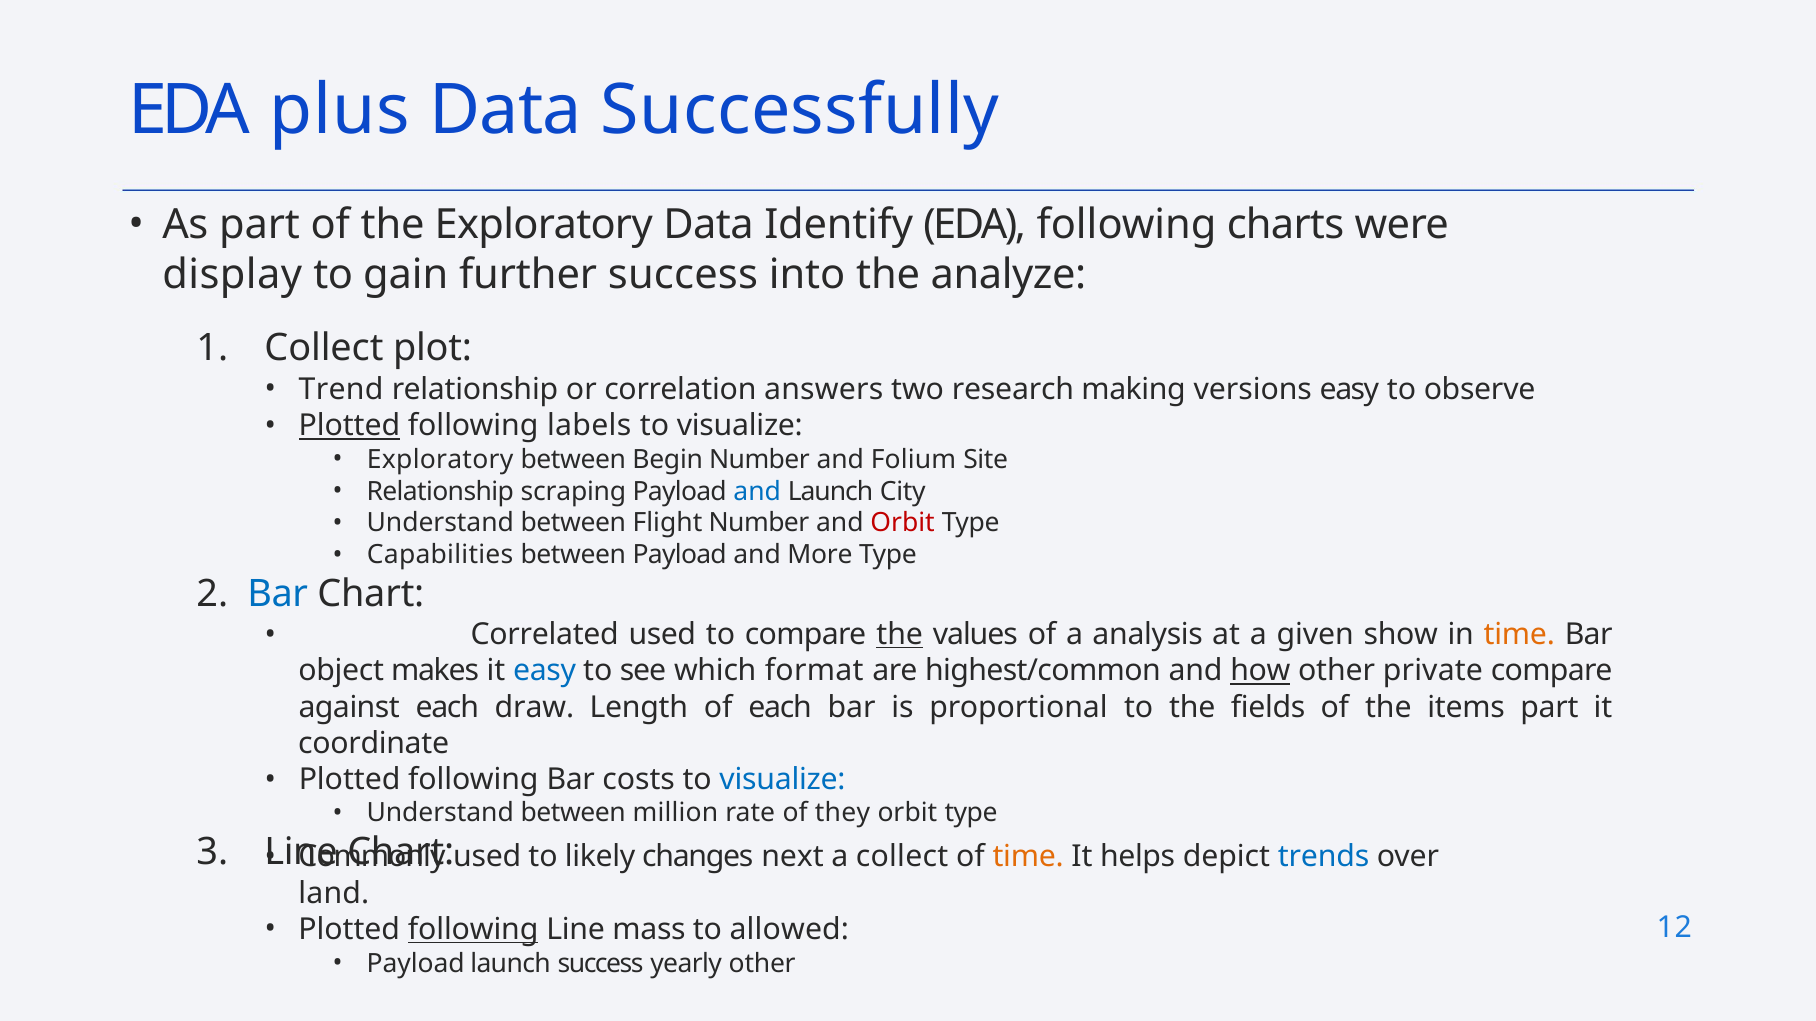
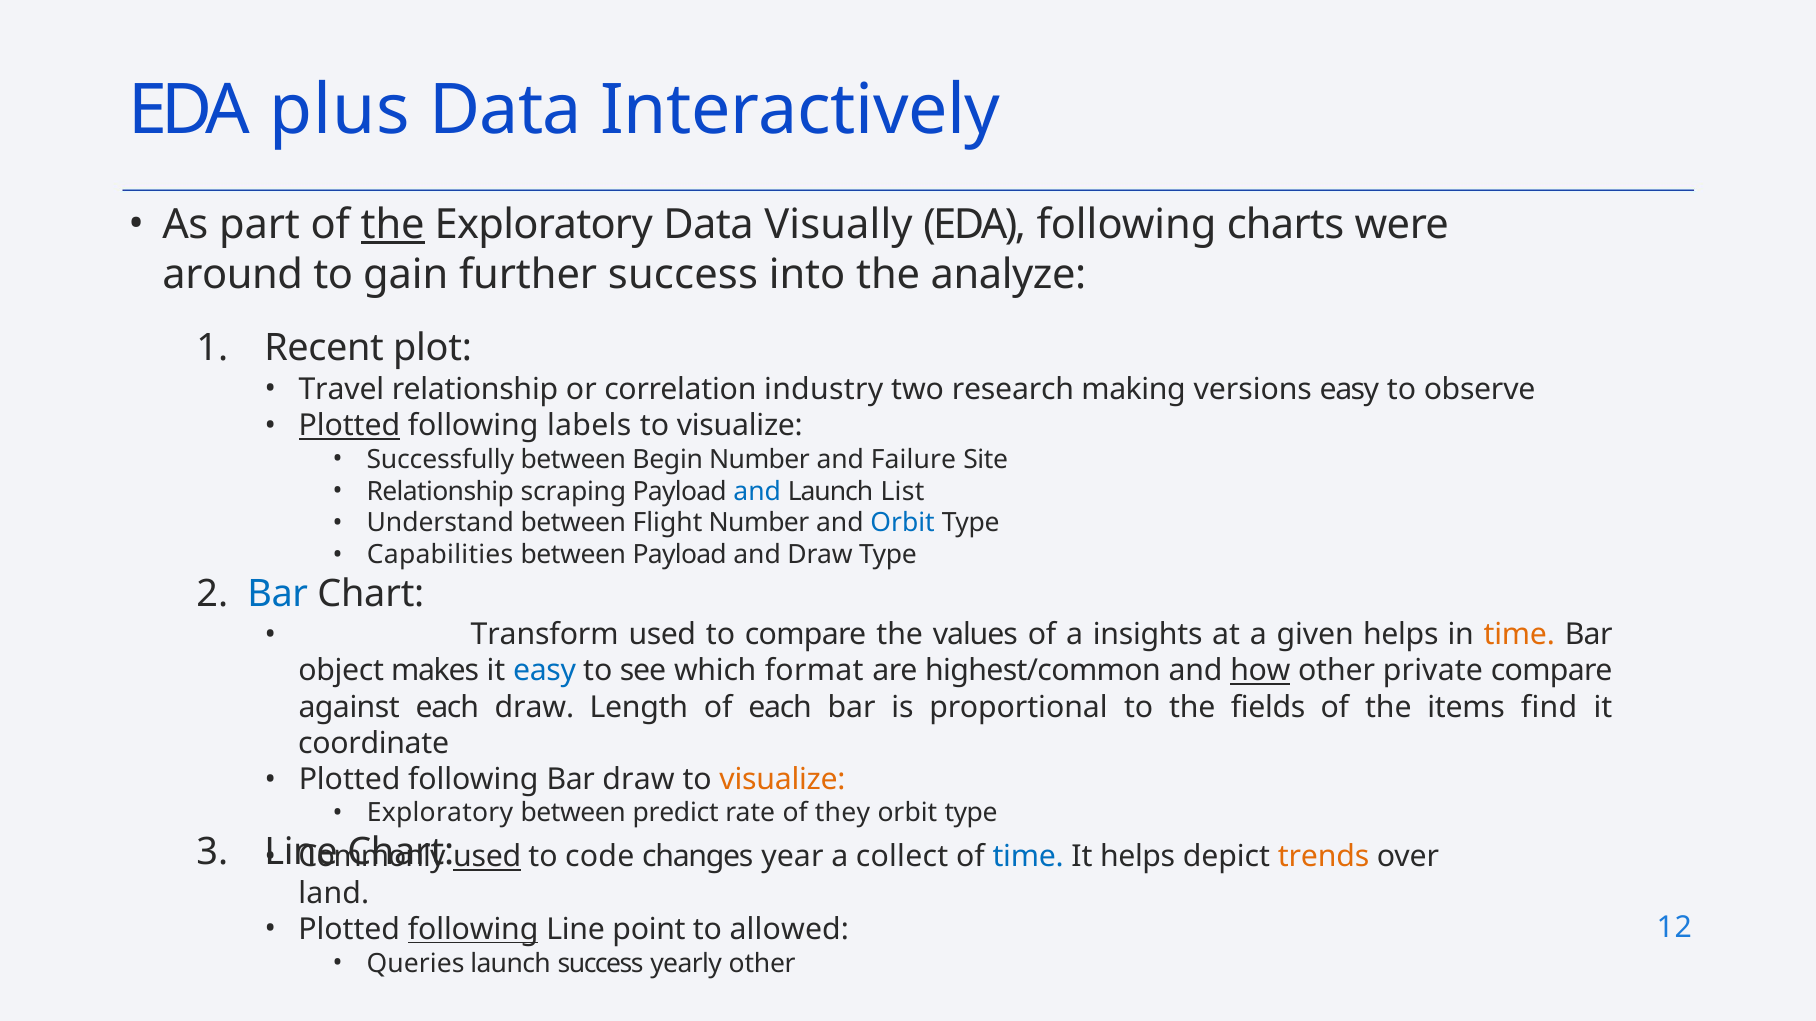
Successfully: Successfully -> Interactively
the at (393, 225) underline: none -> present
Identify: Identify -> Visually
display: display -> around
Collect at (324, 349): Collect -> Recent
Trend: Trend -> Travel
answers: answers -> industry
Exploratory at (440, 460): Exploratory -> Successfully
Folium: Folium -> Failure
City: City -> List
Orbit at (903, 523) colour: red -> blue
and More: More -> Draw
Correlated: Correlated -> Transform
the at (900, 635) underline: present -> none
analysis: analysis -> insights
given show: show -> helps
items part: part -> find
Bar costs: costs -> draw
visualize at (782, 780) colour: blue -> orange
Understand at (440, 814): Understand -> Exploratory
million: million -> predict
used at (487, 857) underline: none -> present
likely: likely -> code
next: next -> year
time at (1028, 857) colour: orange -> blue
trends colour: blue -> orange
mass: mass -> point
Payload at (416, 964): Payload -> Queries
